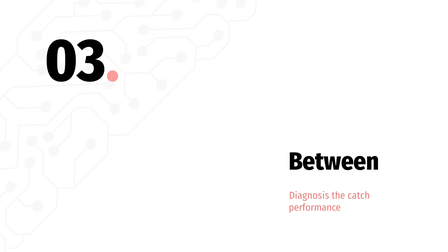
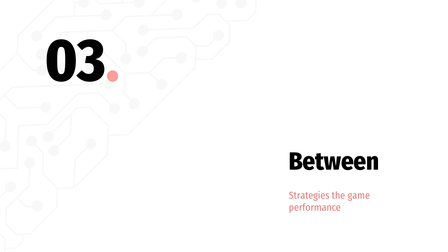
Diagnosis: Diagnosis -> Strategies
catch: catch -> game
